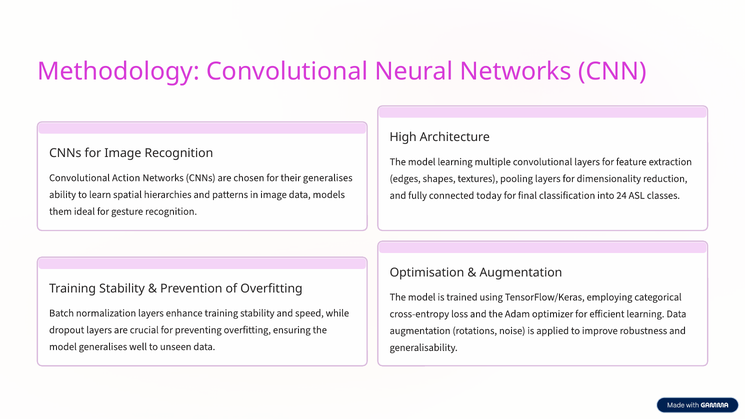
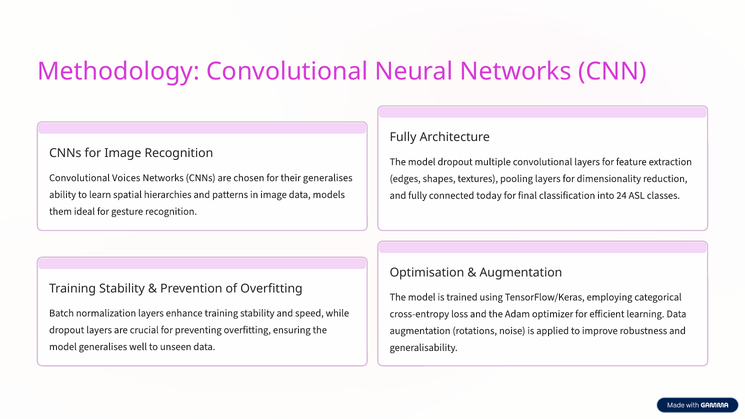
High at (403, 137): High -> Fully
model learning: learning -> dropout
Action: Action -> Voices
